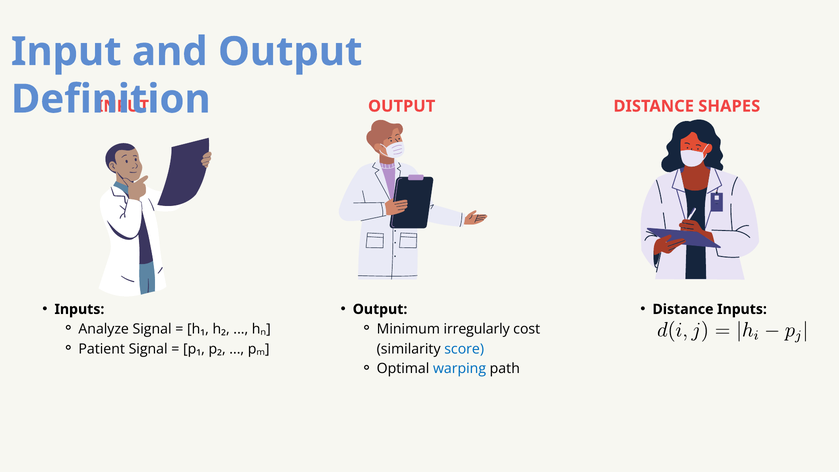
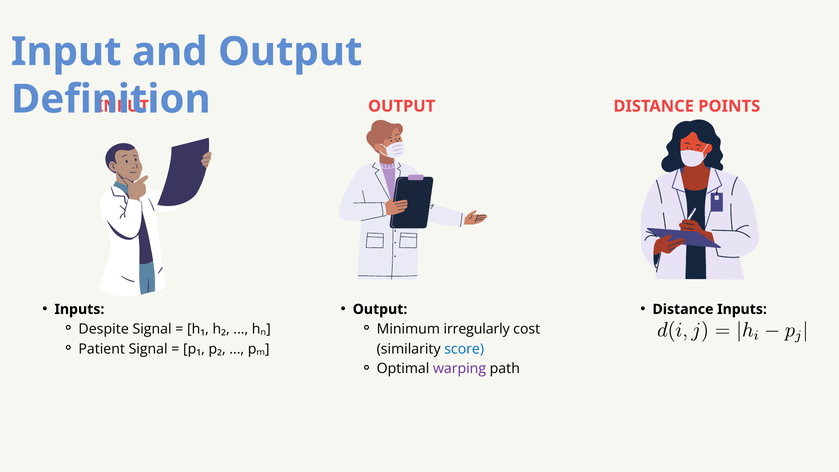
SHAPES: SHAPES -> POINTS
Analyze: Analyze -> Despite
warping colour: blue -> purple
